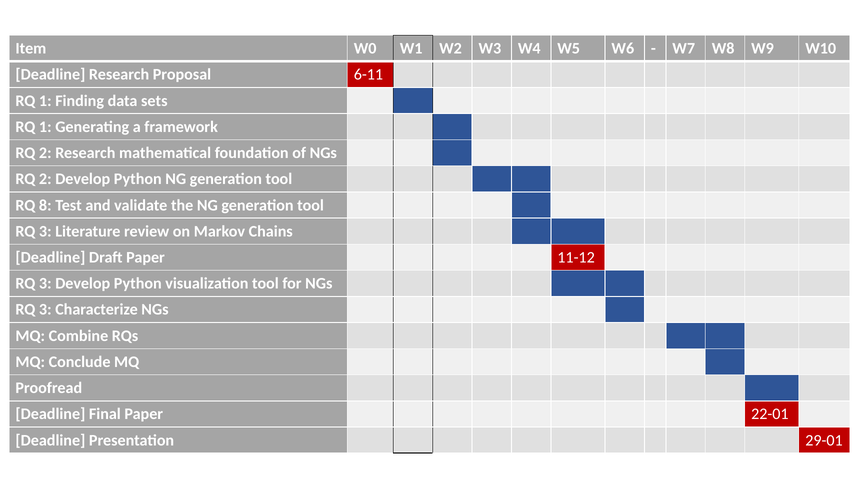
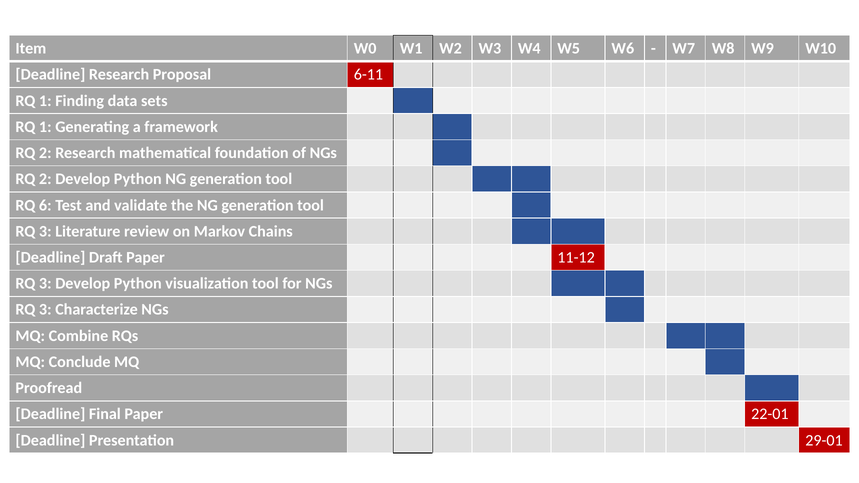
8: 8 -> 6
